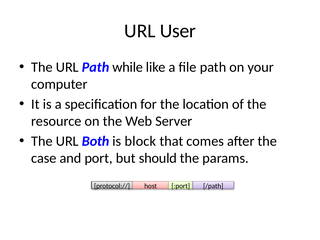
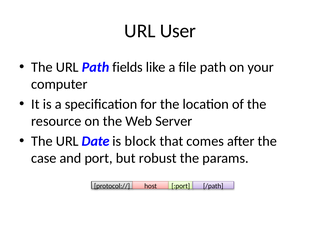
while: while -> fields
Both: Both -> Date
should: should -> robust
